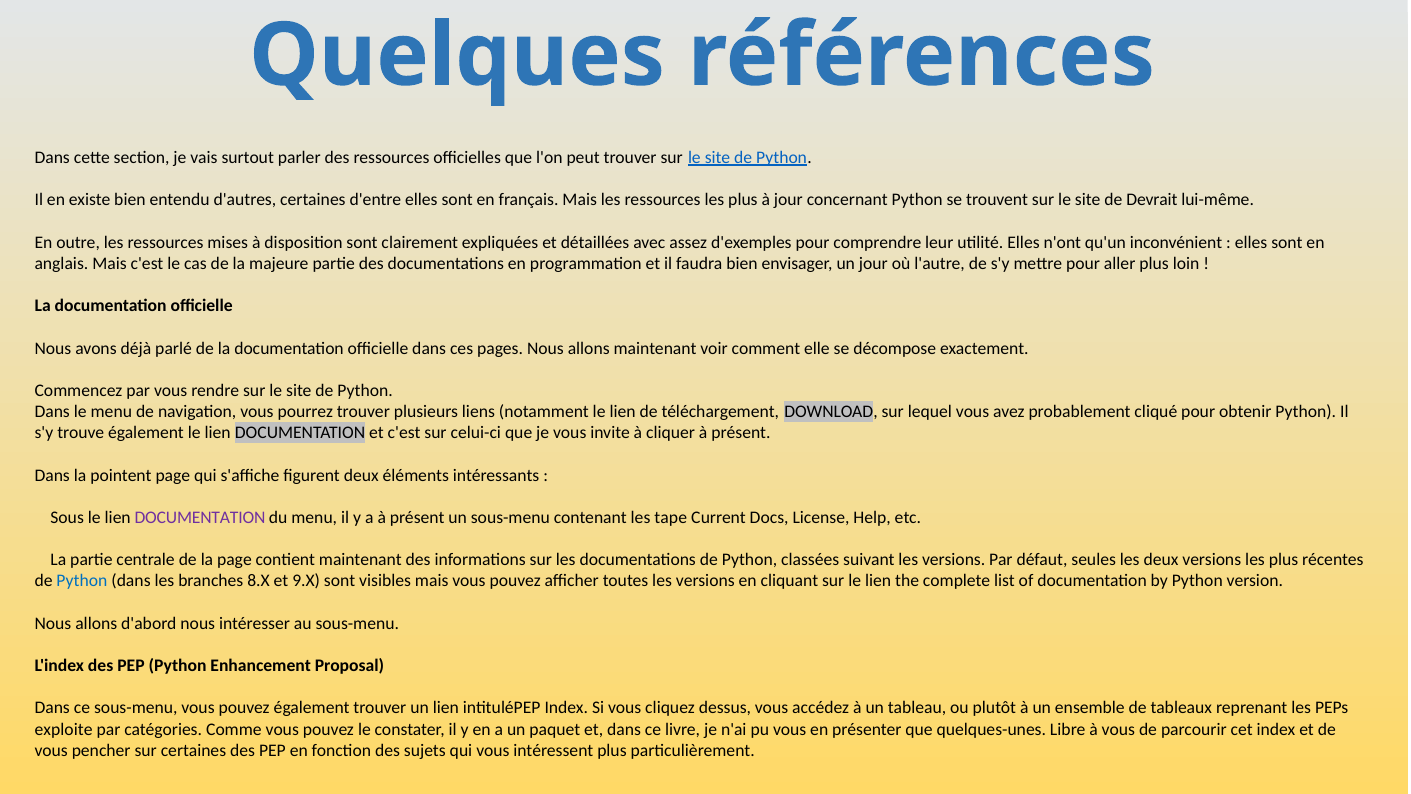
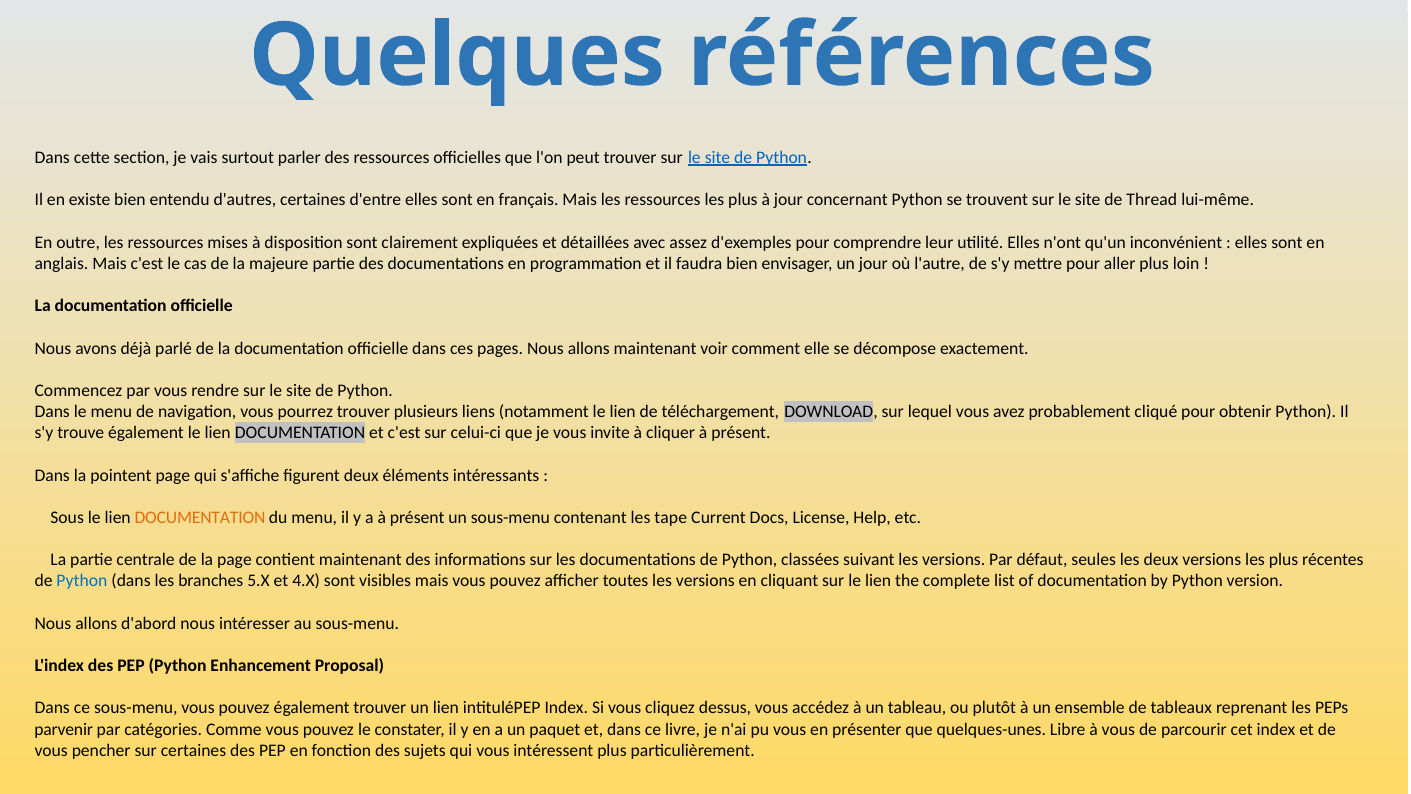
Devrait: Devrait -> Thread
DOCUMENTATION at (200, 517) colour: purple -> orange
8.X: 8.X -> 5.X
9.X: 9.X -> 4.X
exploite: exploite -> parvenir
